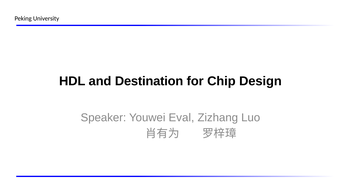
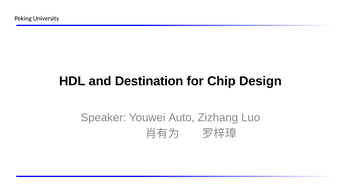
Eval: Eval -> Auto
